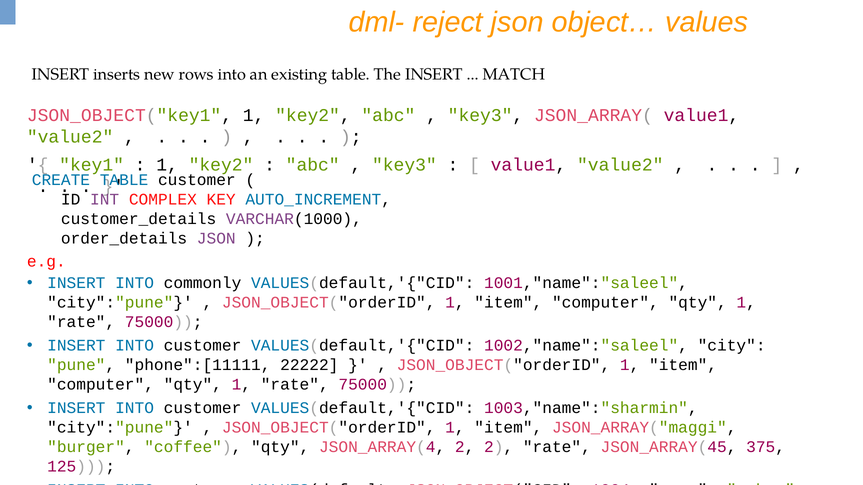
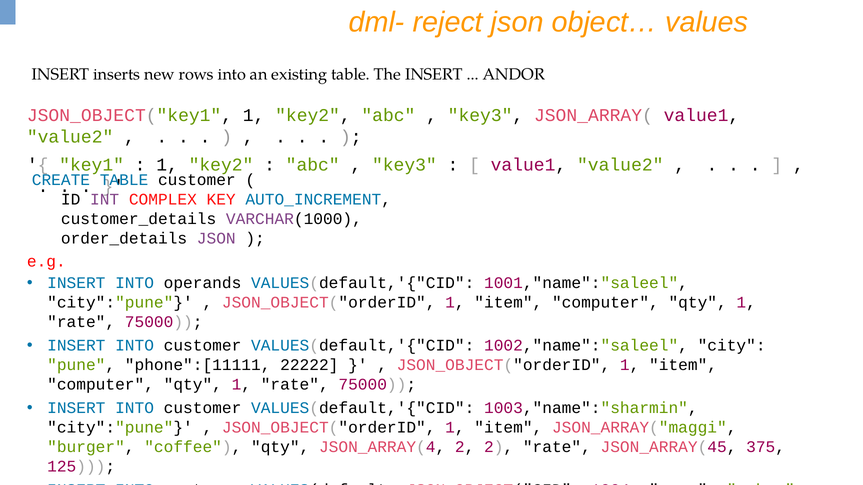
MATCH: MATCH -> ANDOR
commonly: commonly -> operands
